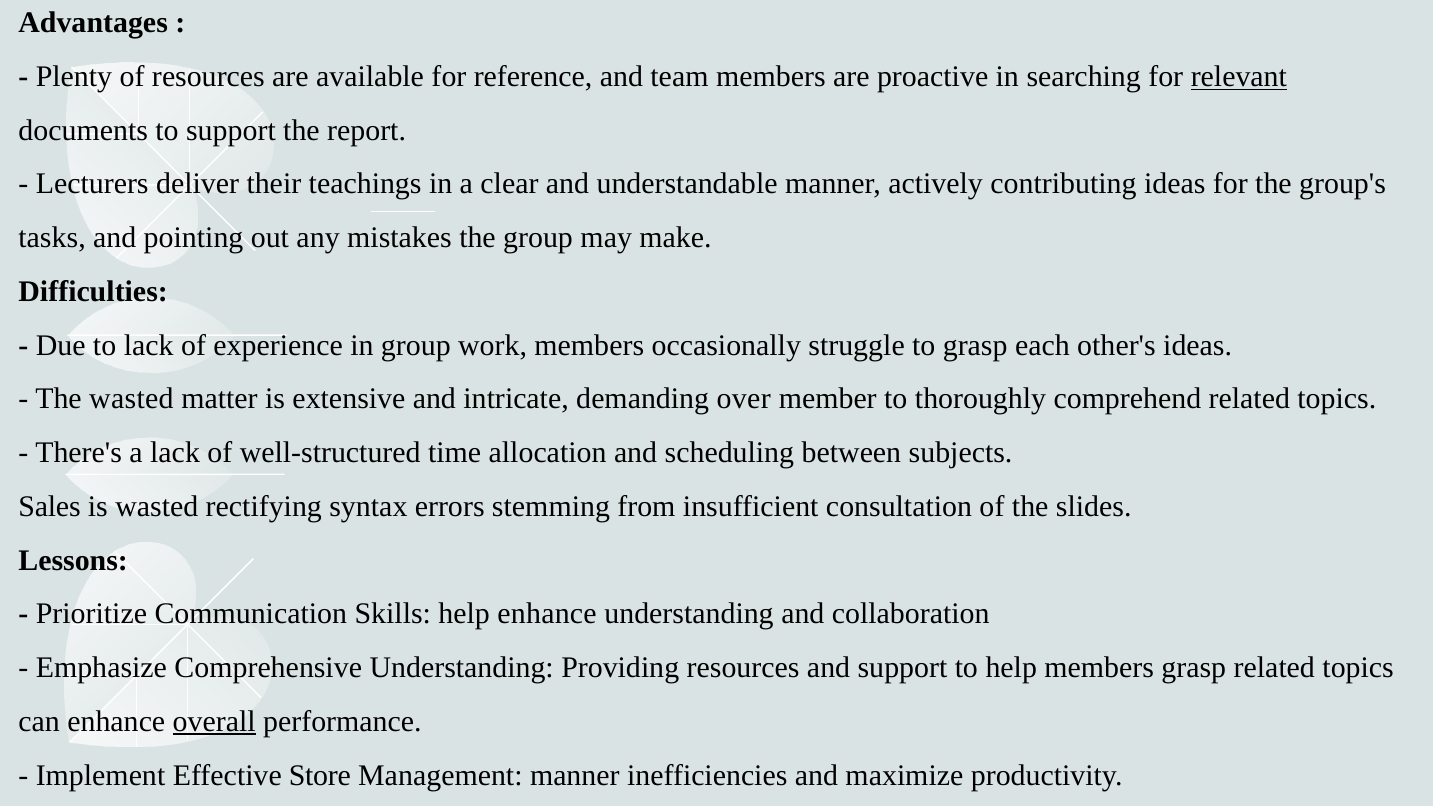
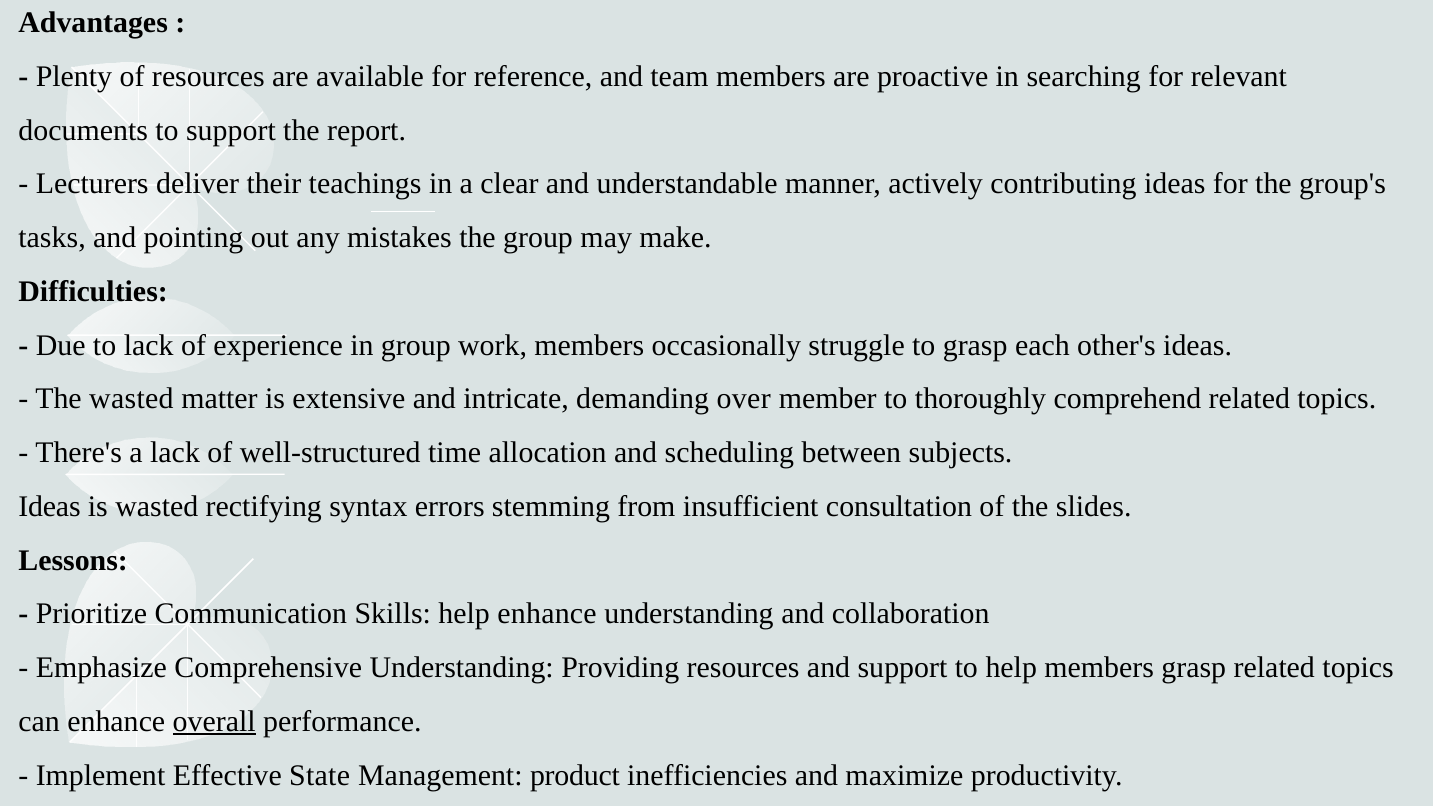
relevant underline: present -> none
Sales at (50, 507): Sales -> Ideas
Store: Store -> State
Management manner: manner -> product
